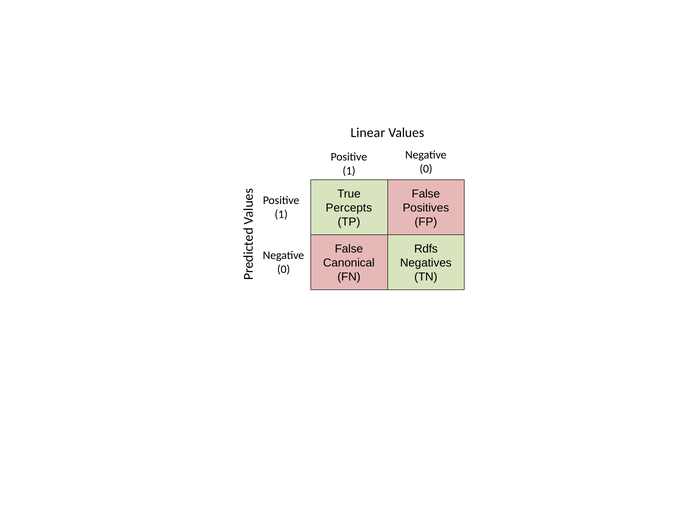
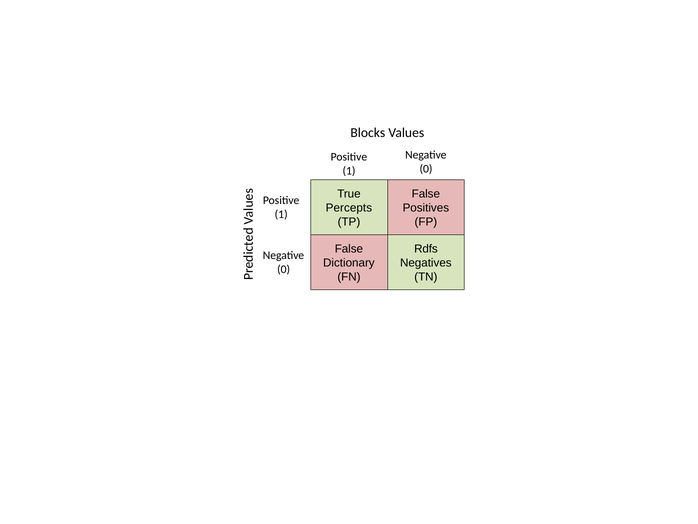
Linear: Linear -> Blocks
Canonical: Canonical -> Dictionary
